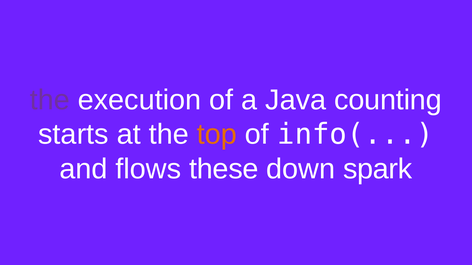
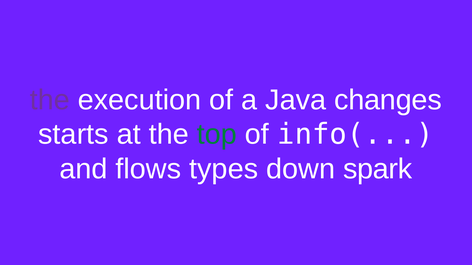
counting: counting -> changes
top colour: orange -> green
these: these -> types
